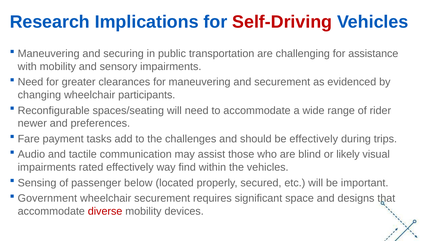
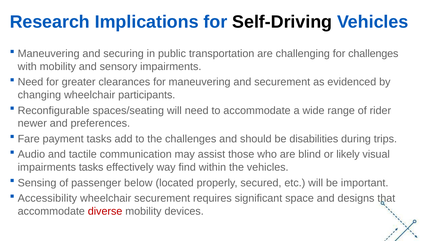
Self-Driving colour: red -> black
for assistance: assistance -> challenges
be effectively: effectively -> disabilities
impairments rated: rated -> tasks
Government: Government -> Accessibility
